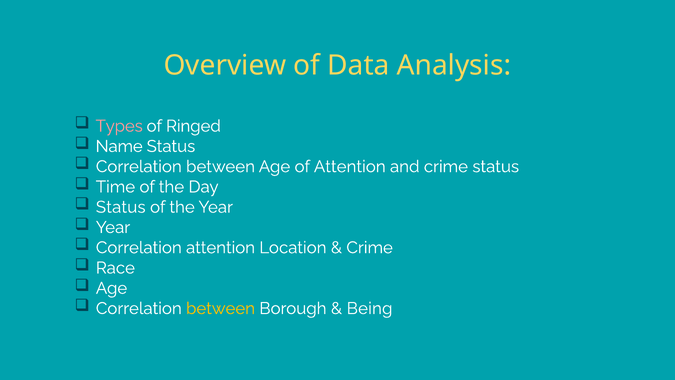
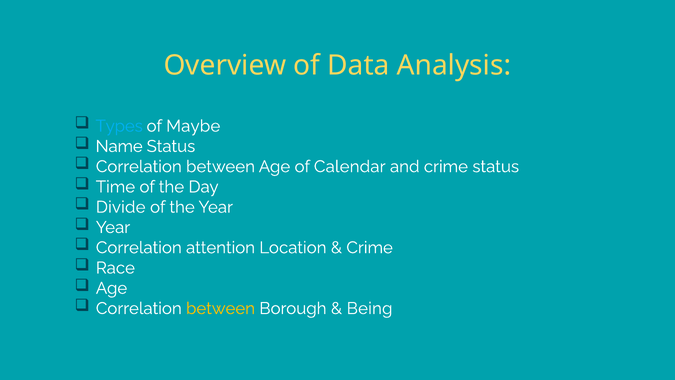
Types colour: pink -> light blue
Ringed: Ringed -> Maybe
of Attention: Attention -> Calendar
Status at (121, 207): Status -> Divide
